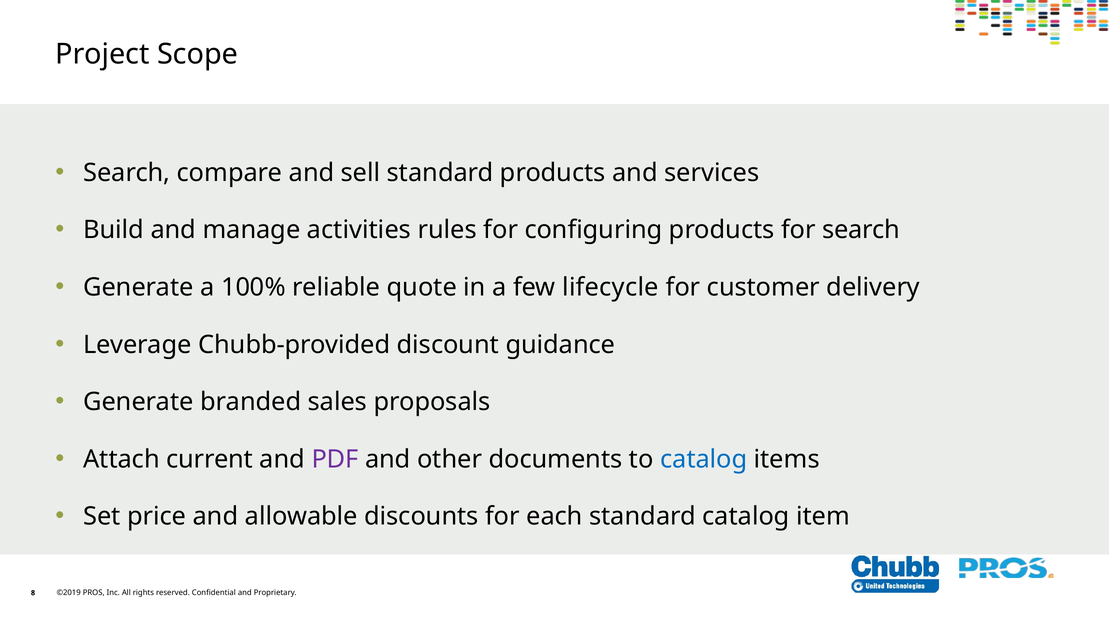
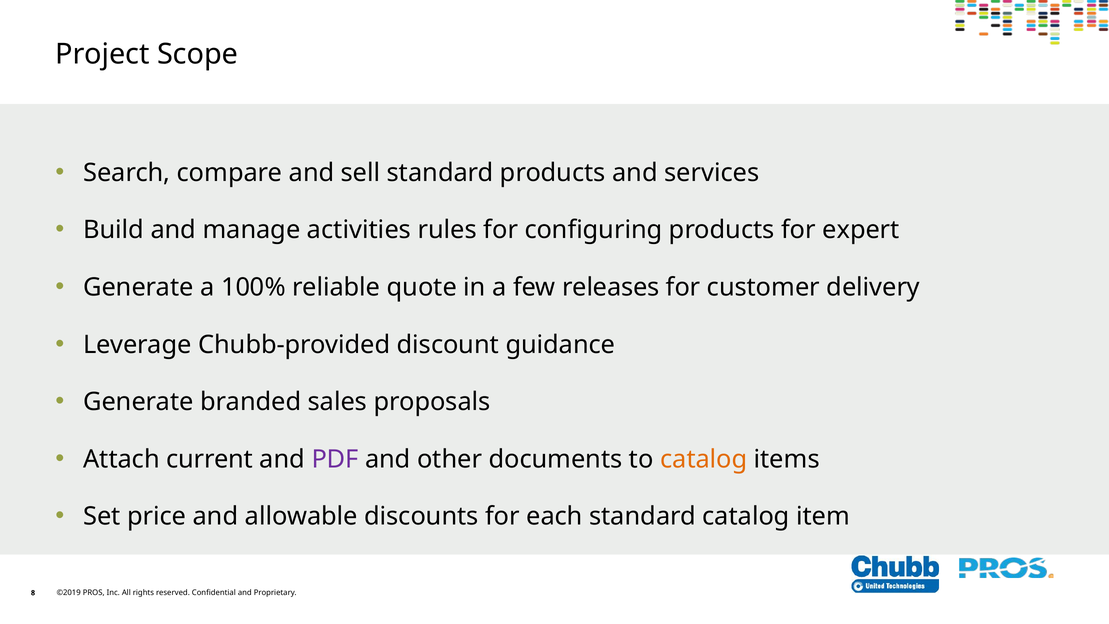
for search: search -> expert
lifecycle: lifecycle -> releases
catalog at (704, 459) colour: blue -> orange
